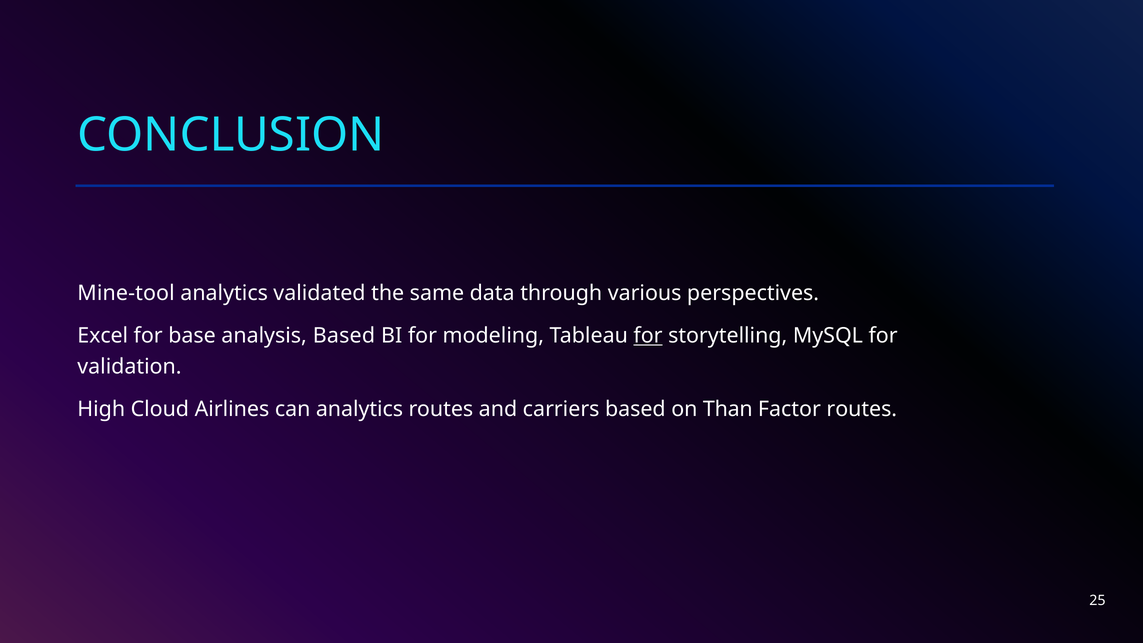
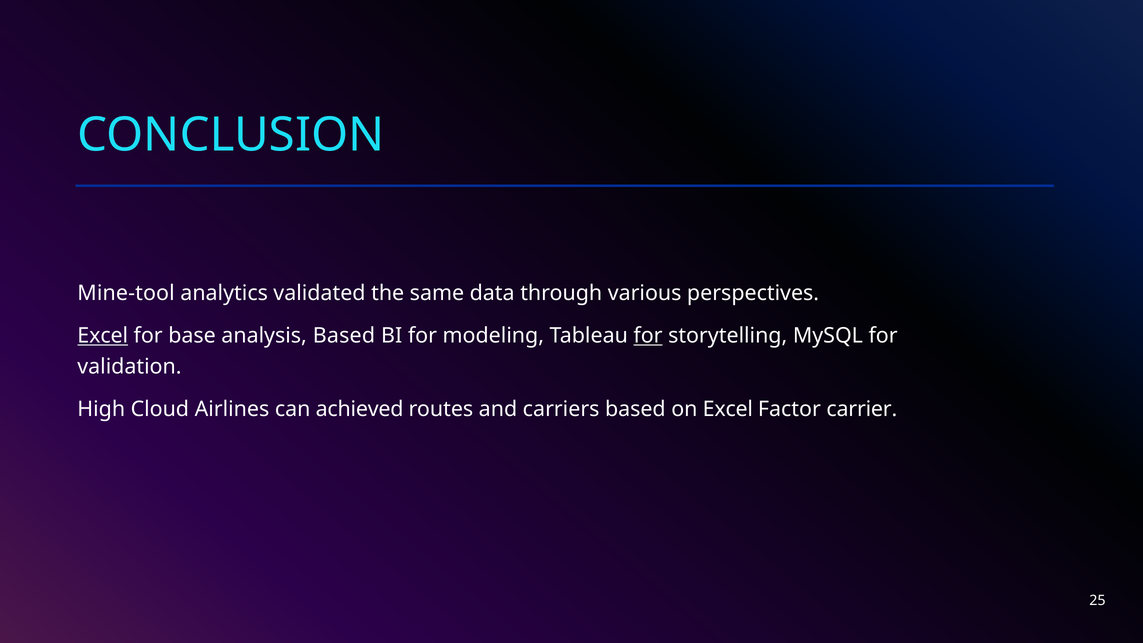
Excel at (103, 336) underline: none -> present
can analytics: analytics -> achieved
on Than: Than -> Excel
Factor routes: routes -> carrier
